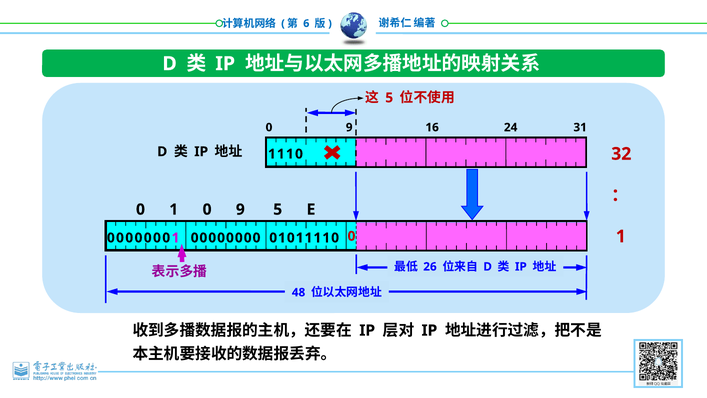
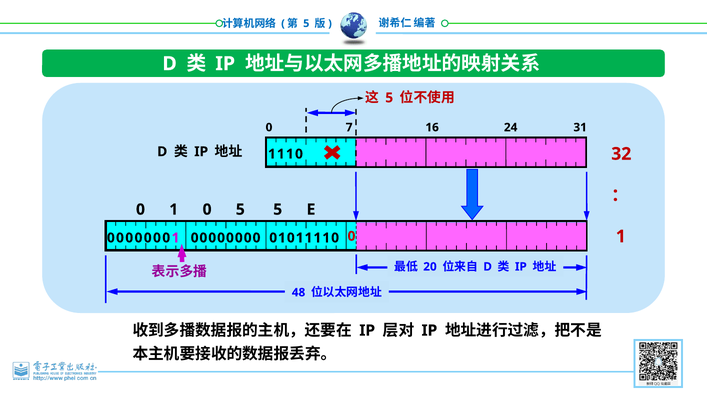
6 at (306, 23): 6 -> 5
9 at (349, 127): 9 -> 7
1 0 9: 9 -> 5
26: 26 -> 20
